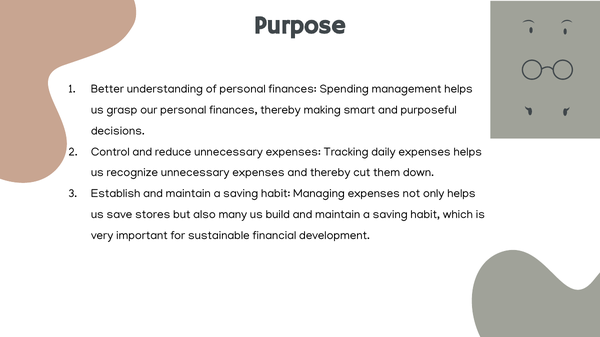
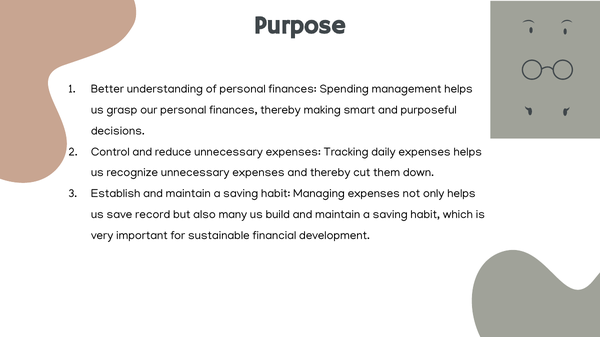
stores: stores -> record
